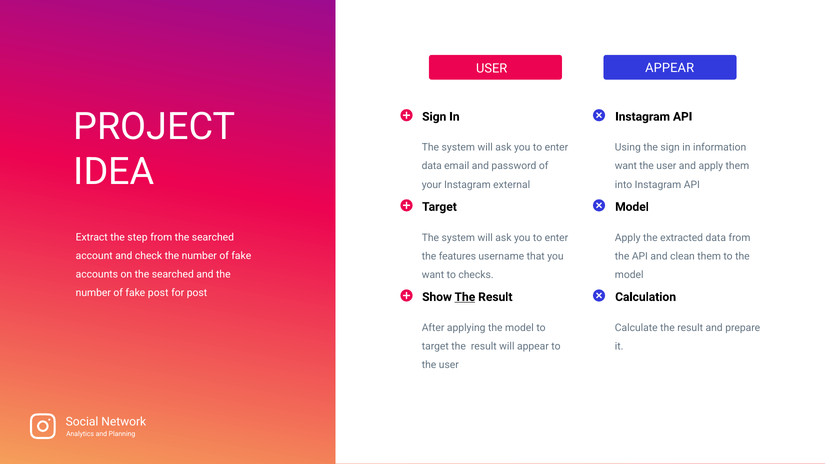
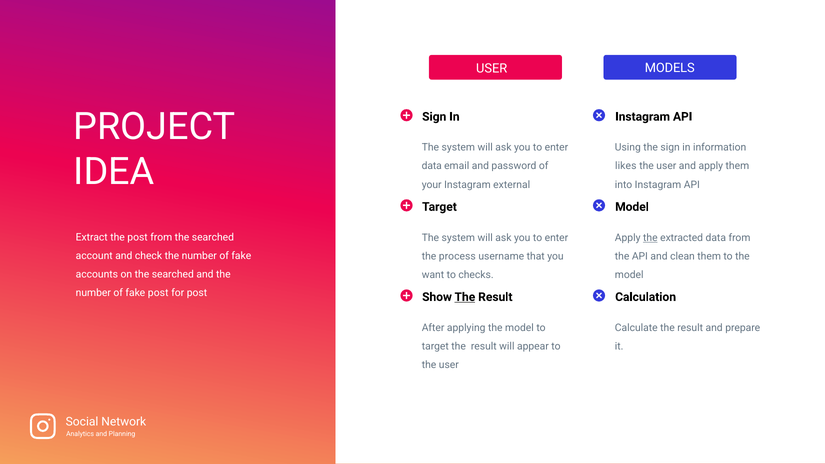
USER APPEAR: APPEAR -> MODELS
want at (626, 166): want -> likes
the step: step -> post
the at (650, 238) underline: none -> present
features: features -> process
